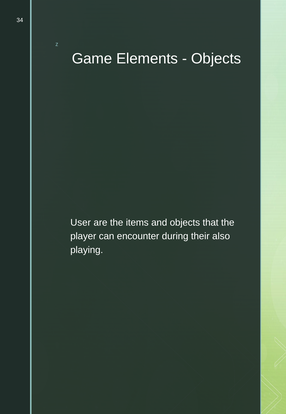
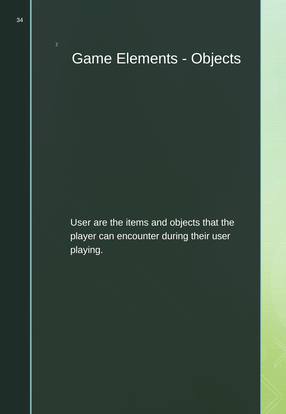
their also: also -> user
